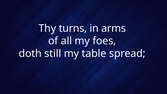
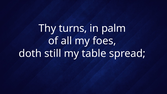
arms: arms -> palm
